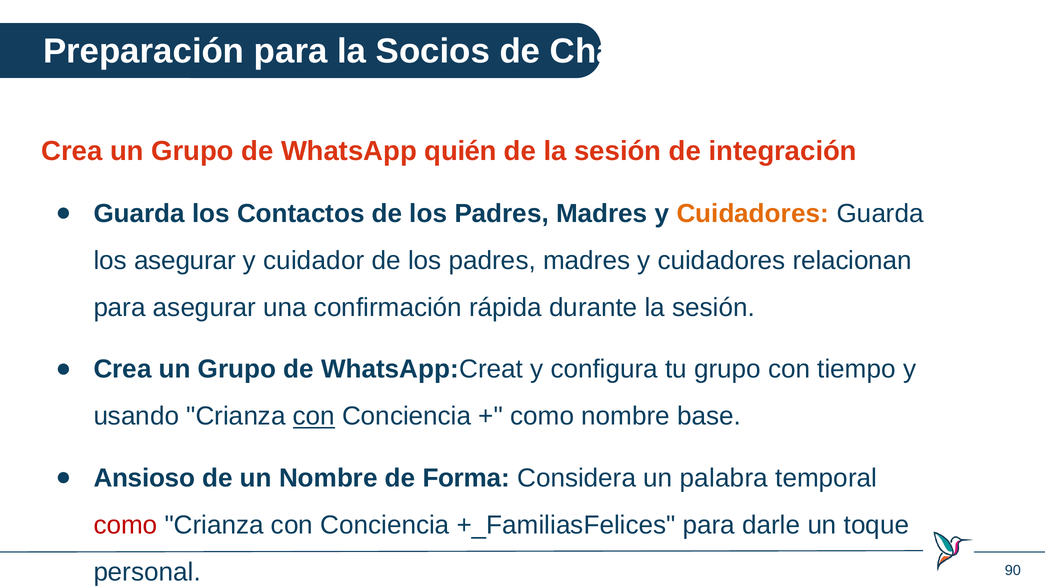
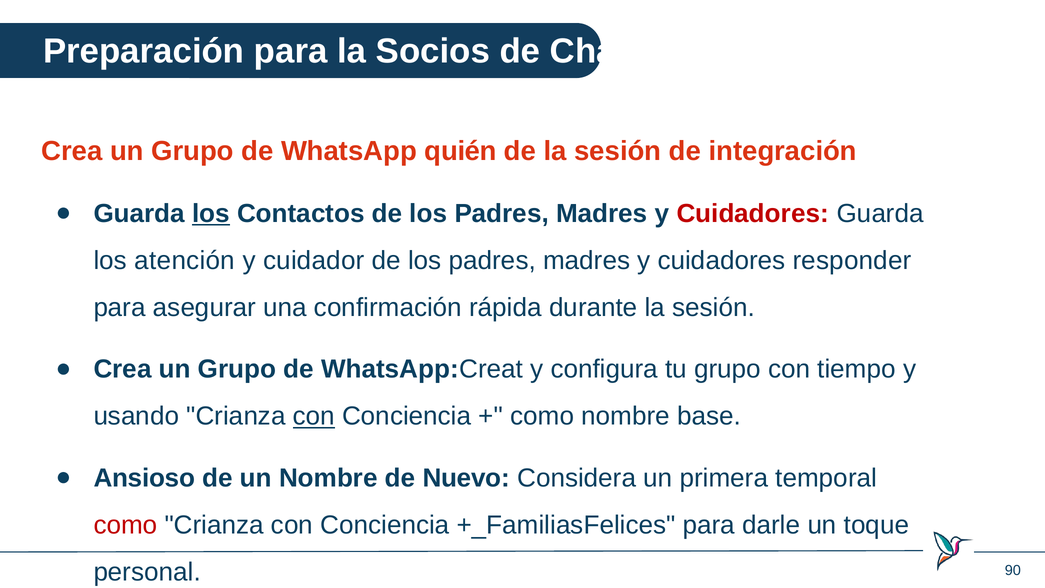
los at (211, 214) underline: none -> present
Cuidadores at (753, 214) colour: orange -> red
los asegurar: asegurar -> atención
relacionan: relacionan -> responder
Forma: Forma -> Nuevo
palabra: palabra -> primera
